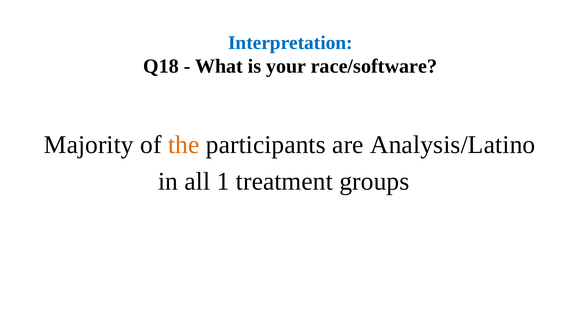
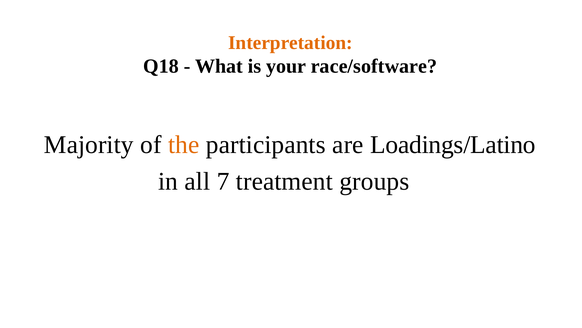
Interpretation colour: blue -> orange
Analysis/Latino: Analysis/Latino -> Loadings/Latino
1: 1 -> 7
